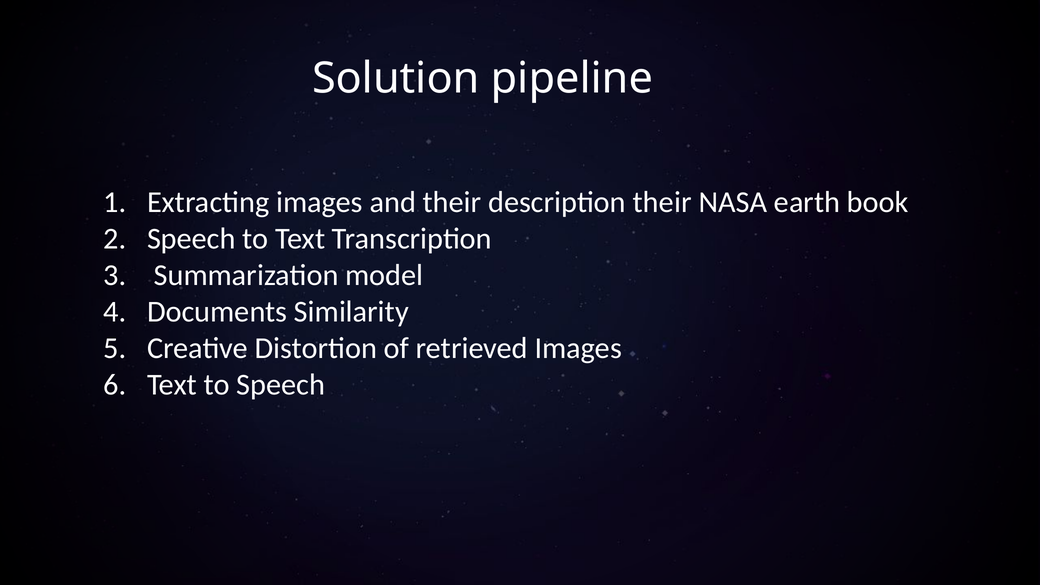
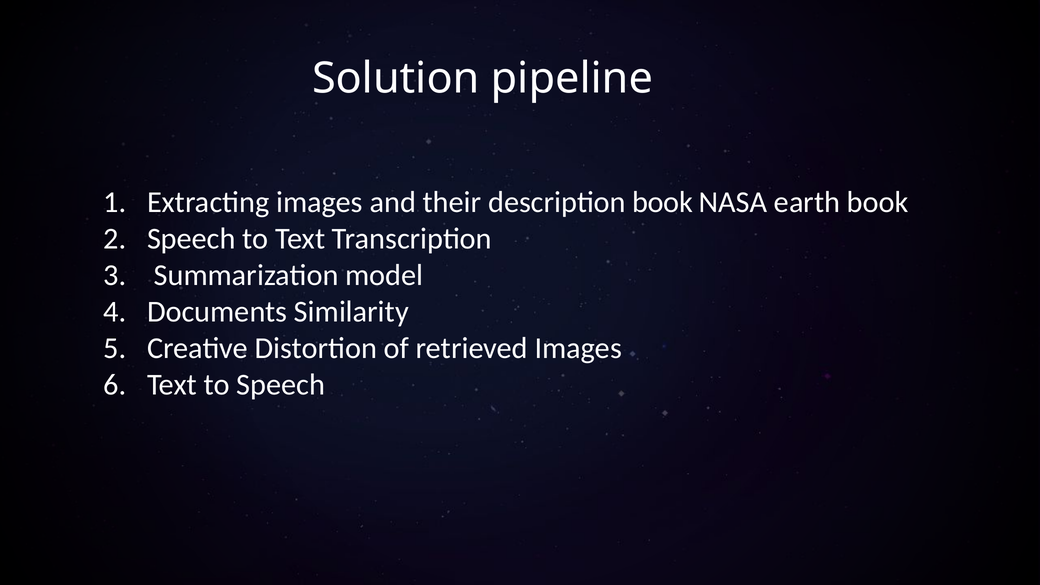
description their: their -> book
